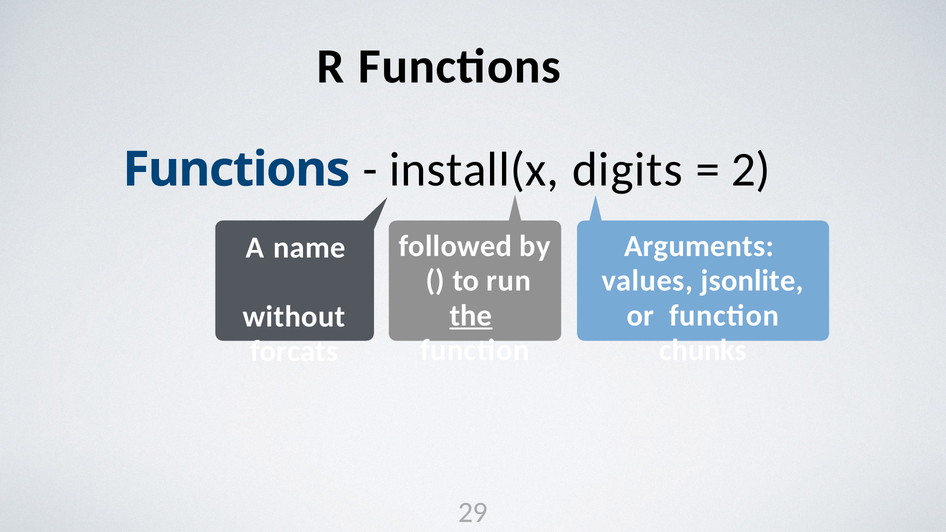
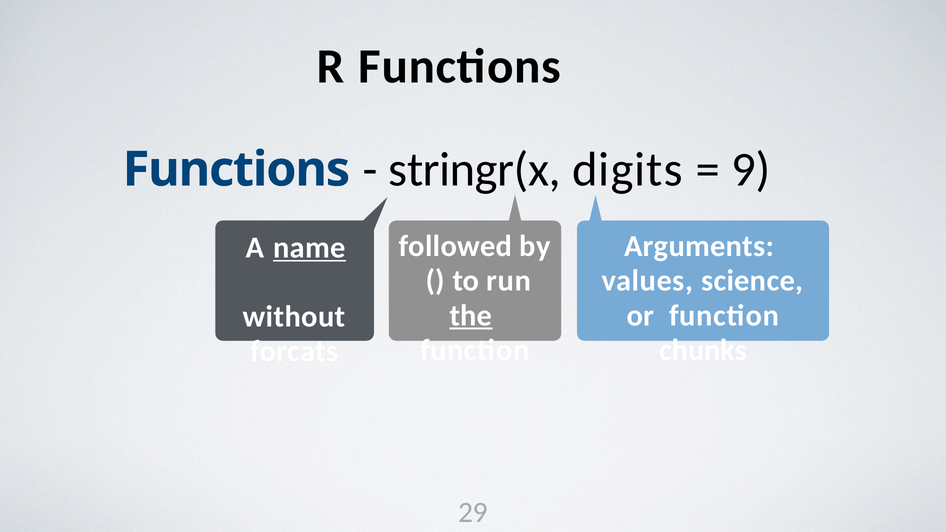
install(x: install(x -> stringr(x
2: 2 -> 9
name underline: none -> present
jsonlite: jsonlite -> science
